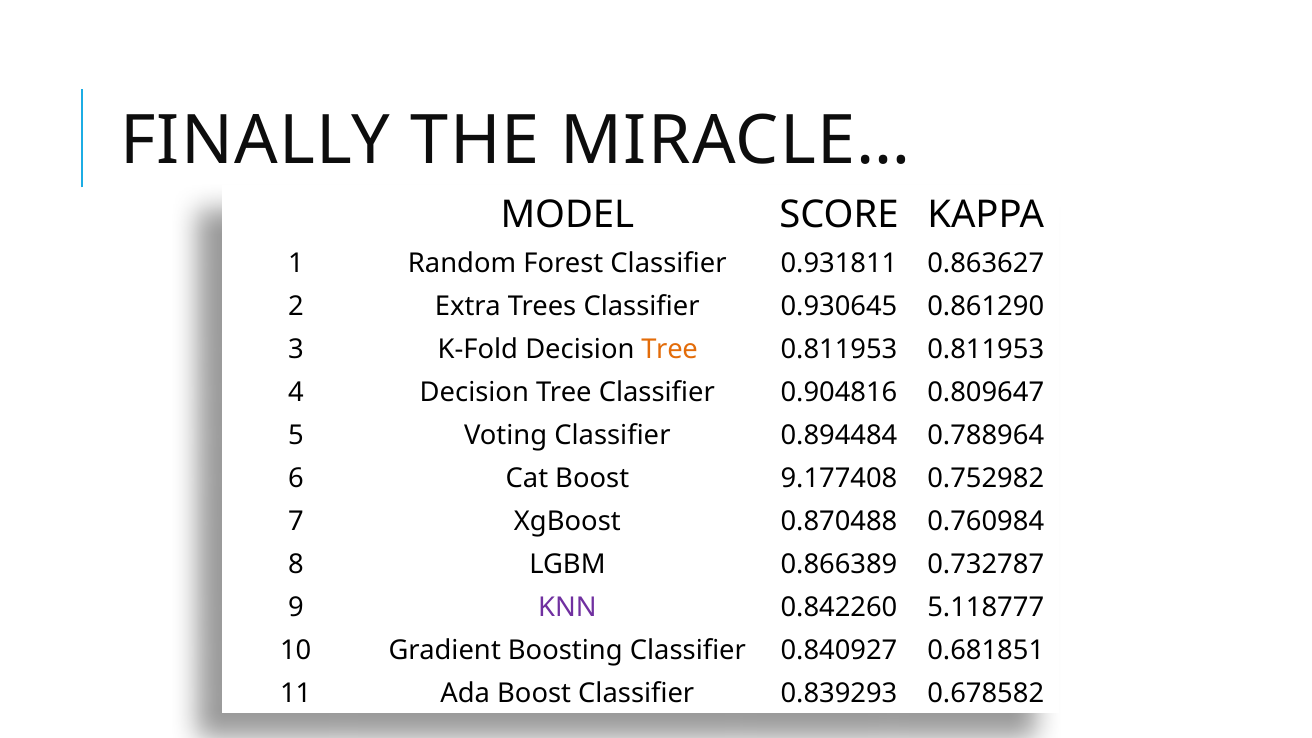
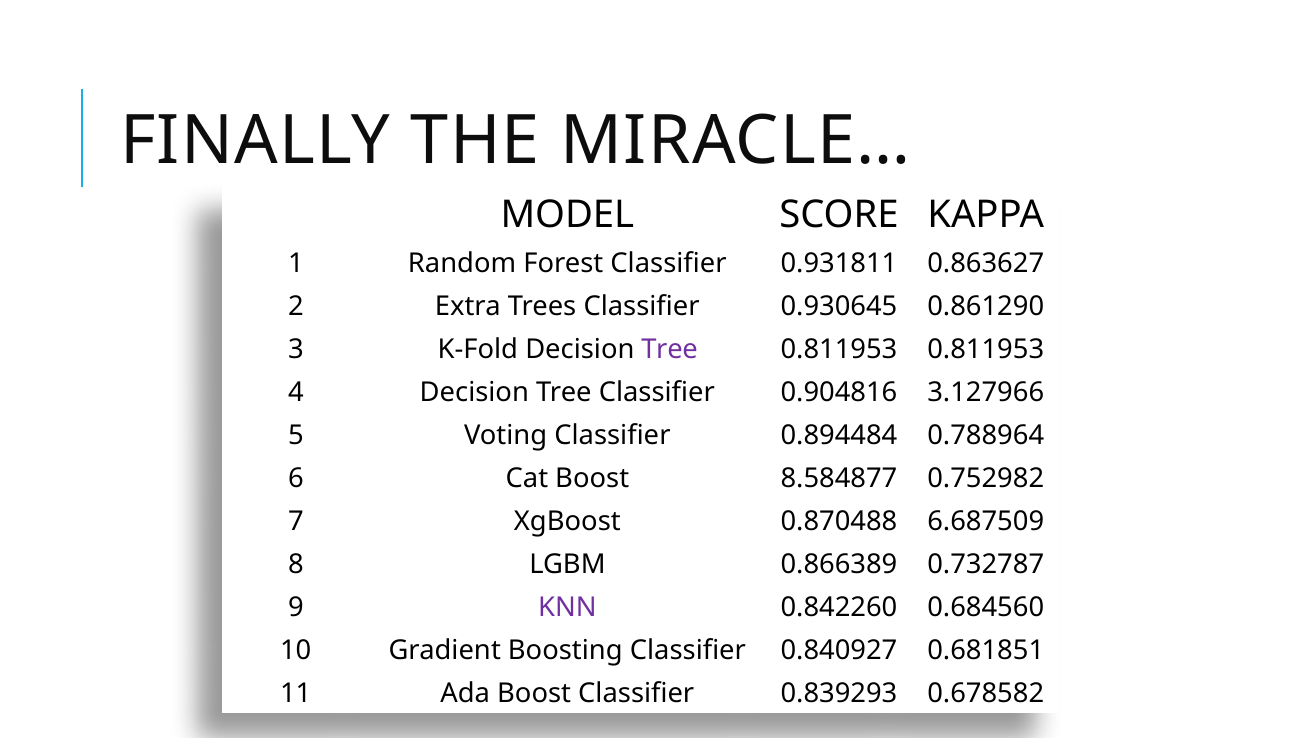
Tree at (670, 350) colour: orange -> purple
0.809647: 0.809647 -> 3.127966
9.177408: 9.177408 -> 8.584877
0.760984: 0.760984 -> 6.687509
5.118777: 5.118777 -> 0.684560
